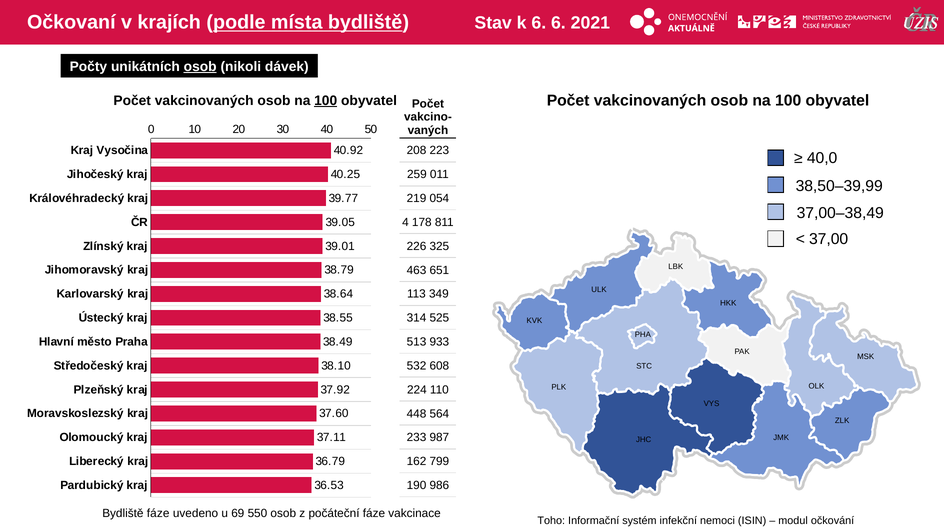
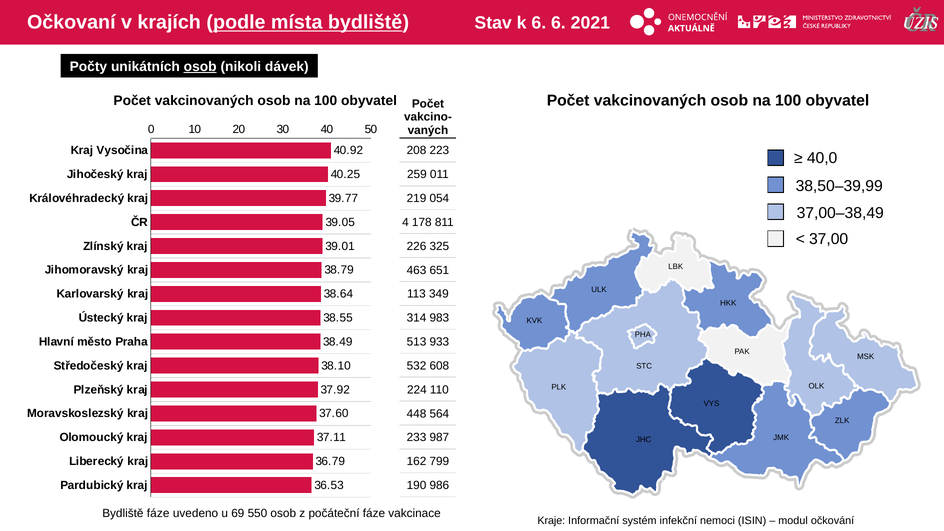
100 at (326, 101) underline: present -> none
525: 525 -> 983
Toho: Toho -> Kraje
